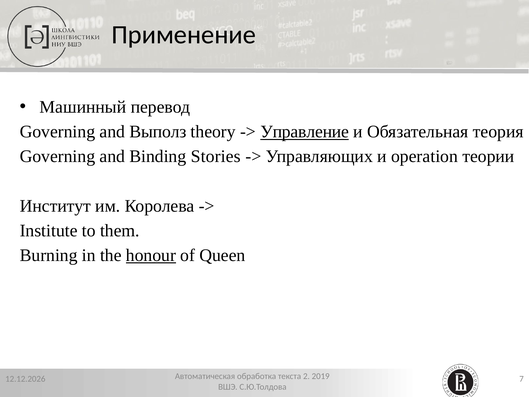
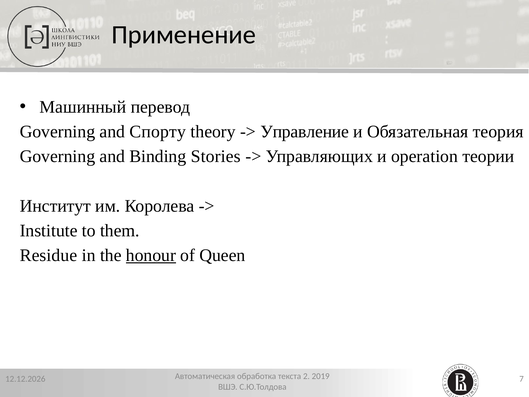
Выполз: Выполз -> Спорту
Управление underline: present -> none
Burning: Burning -> Residue
